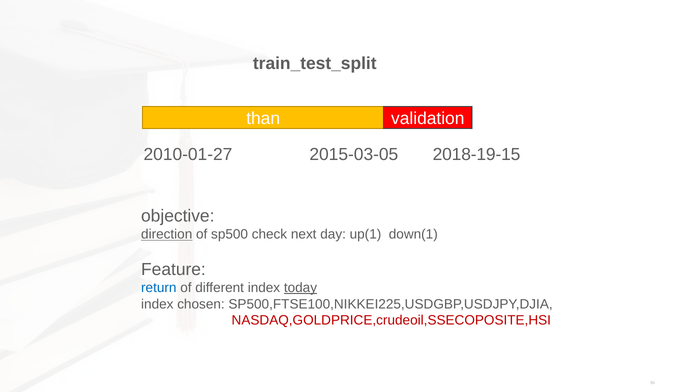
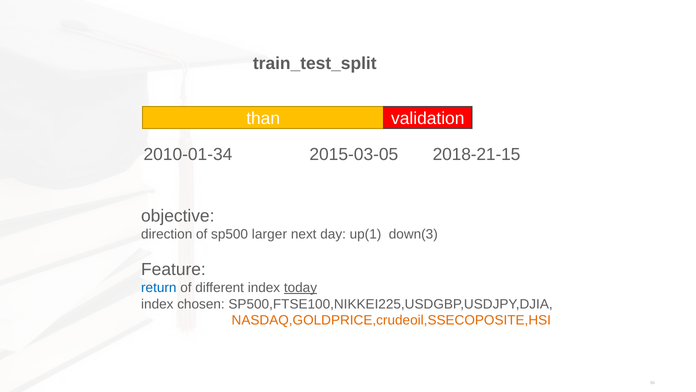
2010-01-27: 2010-01-27 -> 2010-01-34
2018-19-15: 2018-19-15 -> 2018-21-15
direction underline: present -> none
check: check -> larger
down(1: down(1 -> down(3
NASDAQ,GOLDPRICE,crudeoil,SSECOPOSITE,HSI colour: red -> orange
